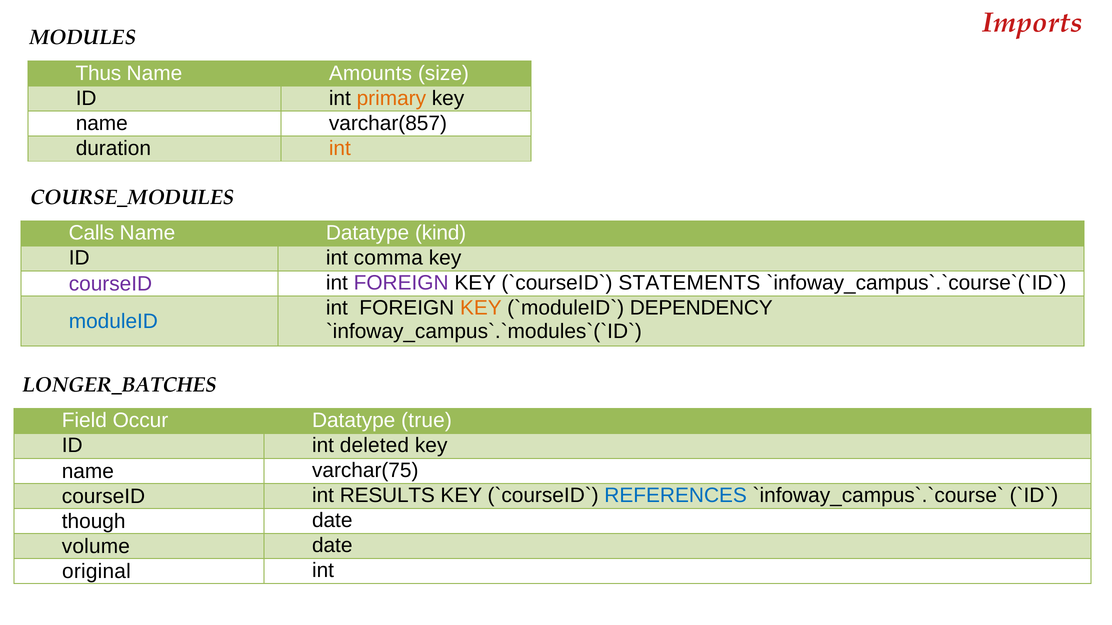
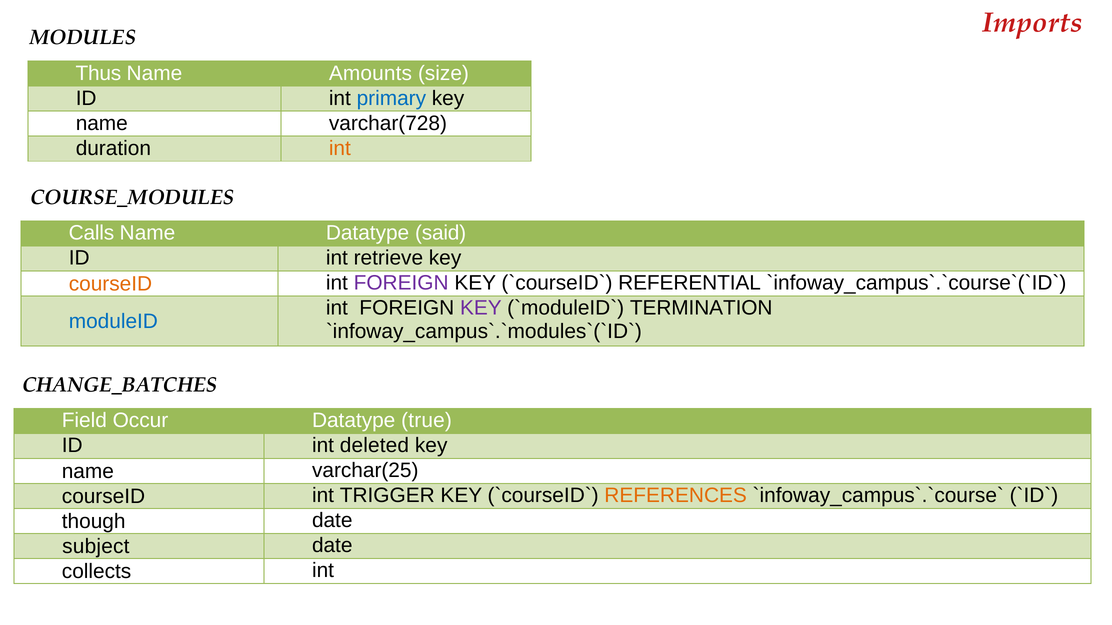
primary colour: orange -> blue
varchar(857: varchar(857 -> varchar(728
kind: kind -> said
comma: comma -> retrieve
courseID at (110, 284) colour: purple -> orange
STATEMENTS: STATEMENTS -> REFERENTIAL
KEY at (481, 308) colour: orange -> purple
DEPENDENCY: DEPENDENCY -> TERMINATION
LONGER_BATCHES: LONGER_BATCHES -> CHANGE_BATCHES
varchar(75: varchar(75 -> varchar(25
RESULTS: RESULTS -> TRIGGER
REFERENCES colour: blue -> orange
volume: volume -> subject
original: original -> collects
